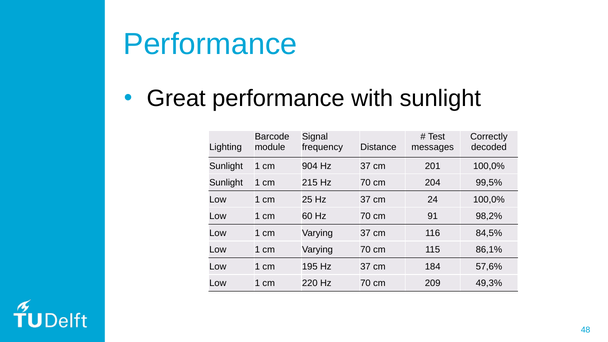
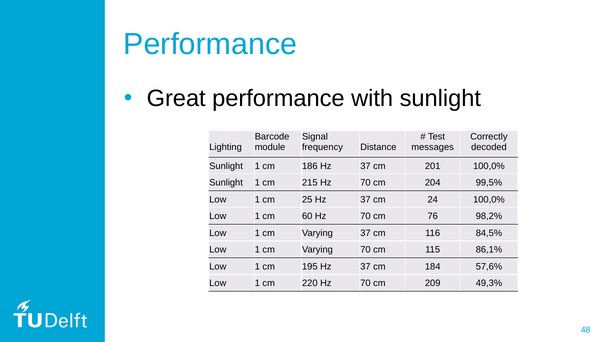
904: 904 -> 186
91: 91 -> 76
